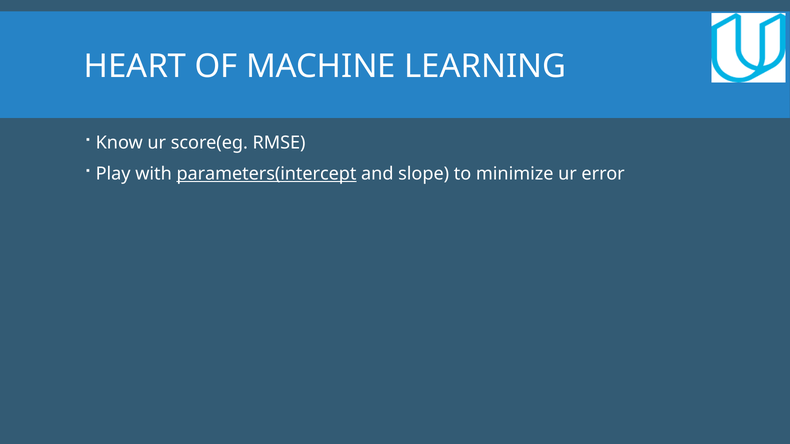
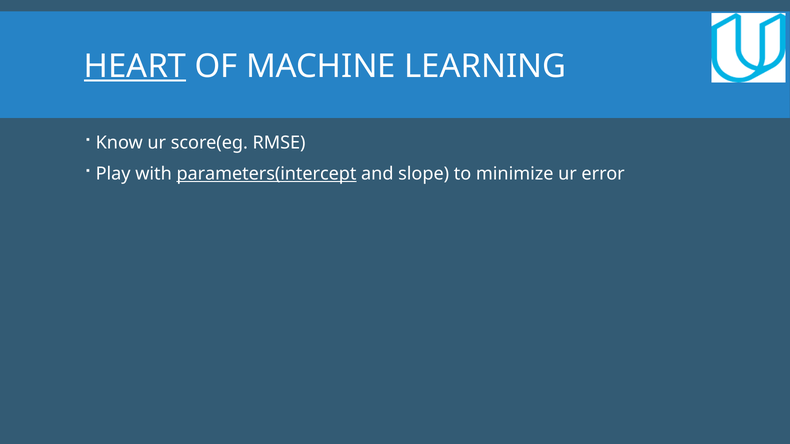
HEART underline: none -> present
